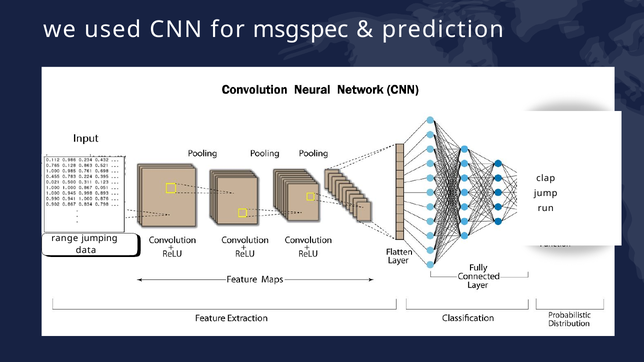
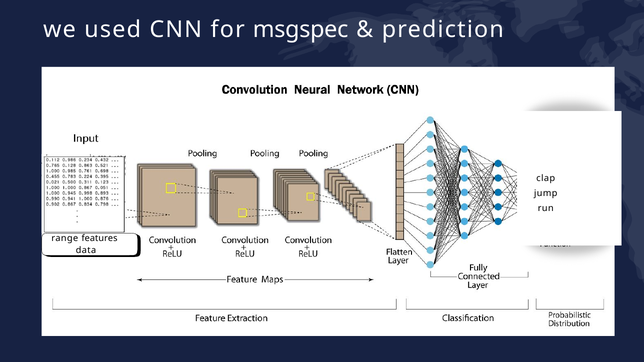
jumping: jumping -> features
